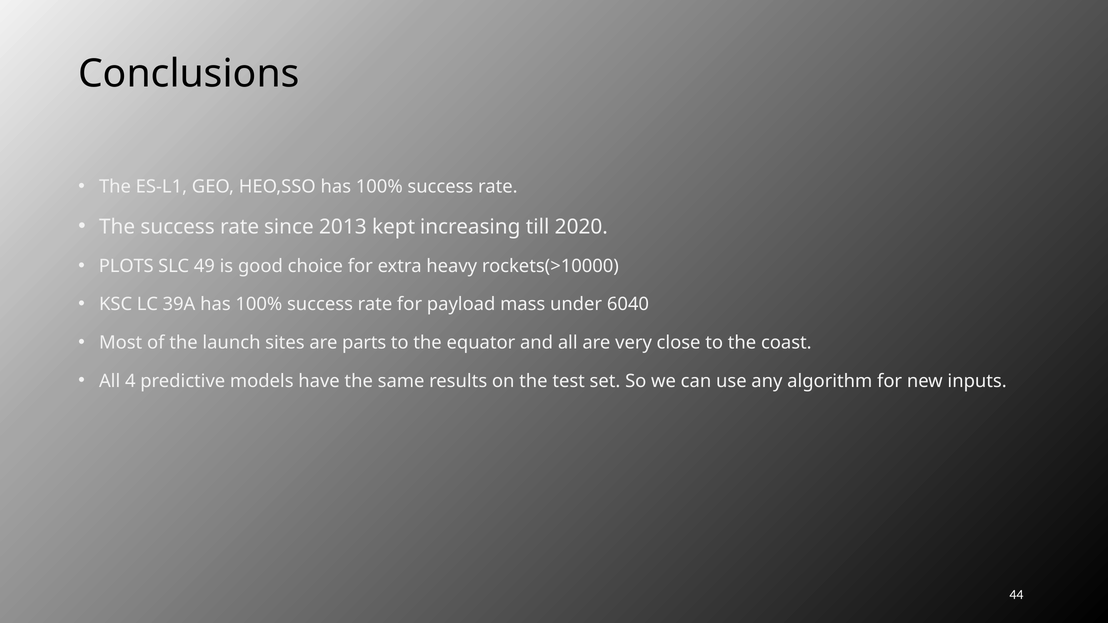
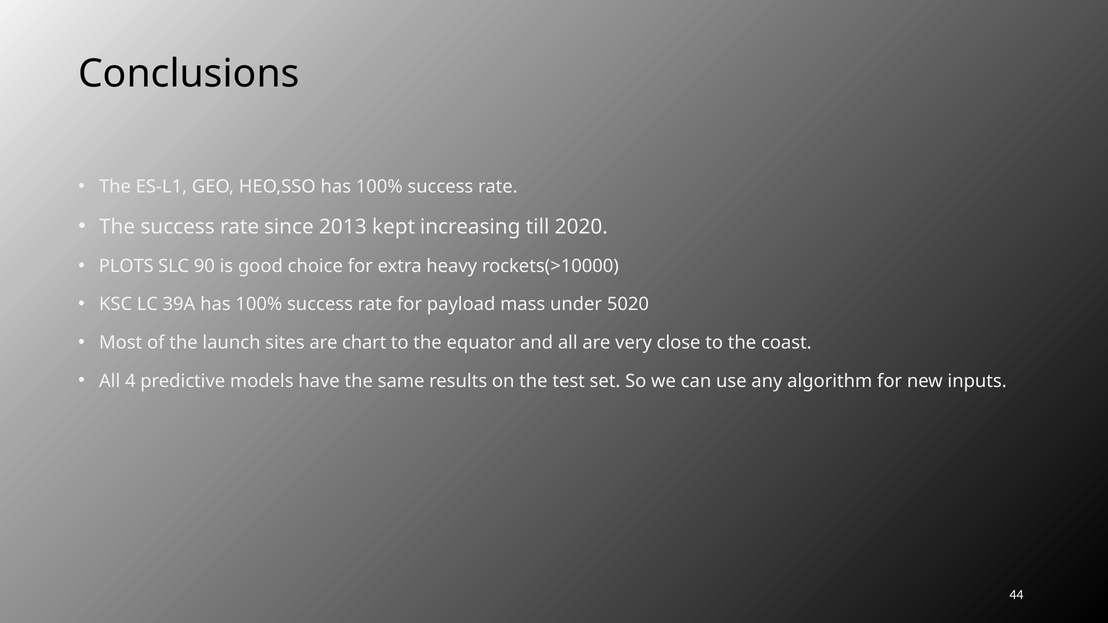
49: 49 -> 90
6040: 6040 -> 5020
parts: parts -> chart
